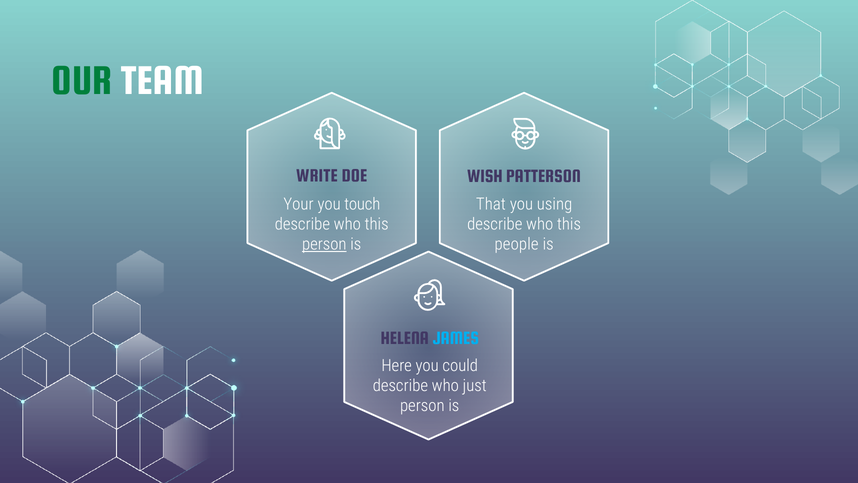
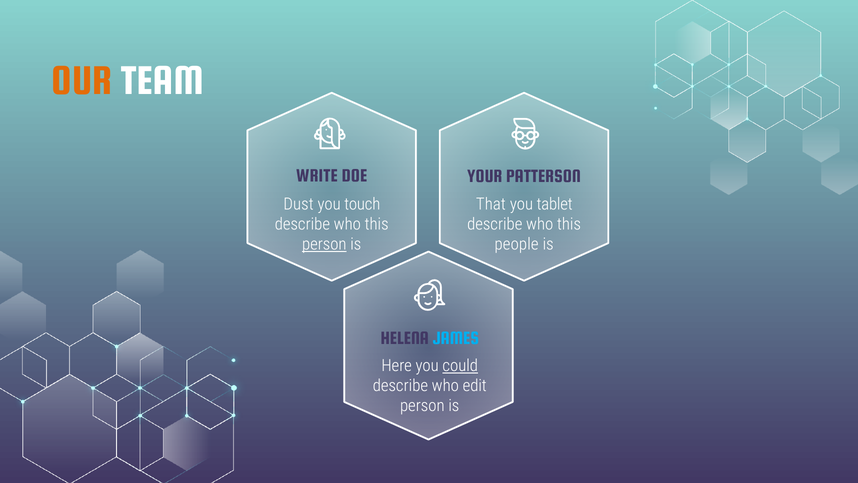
OUR colour: green -> orange
WISH: WISH -> YOUR
Your: Your -> Dust
using: using -> tablet
could underline: none -> present
just: just -> edit
